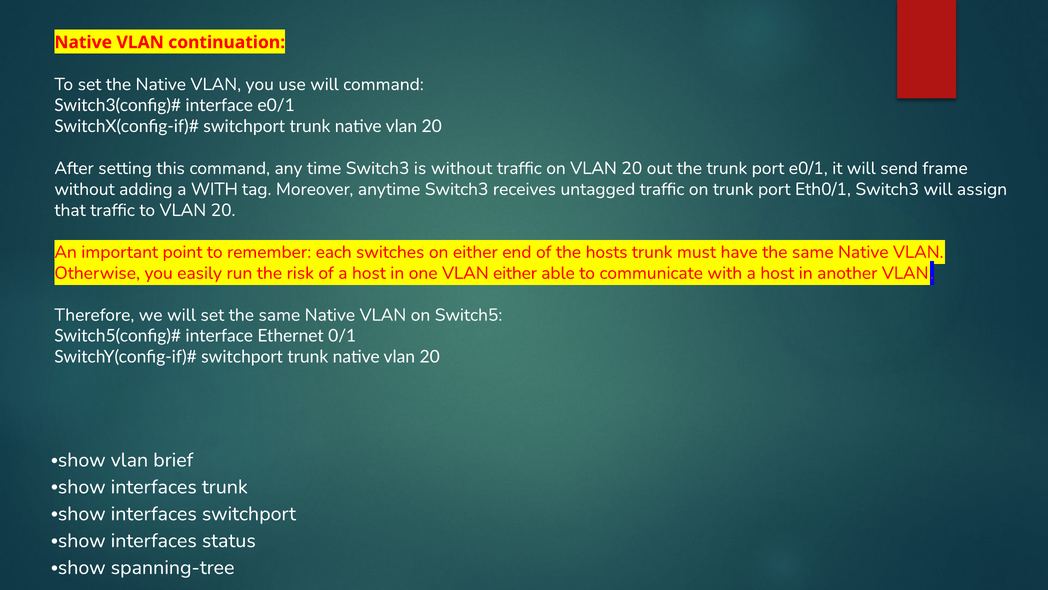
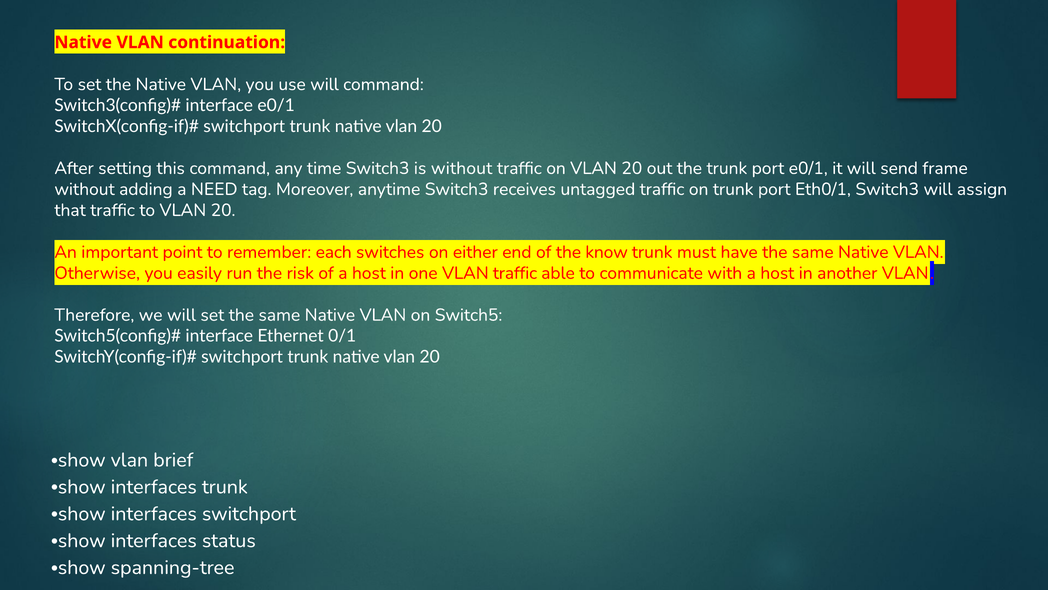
a WITH: WITH -> NEED
hosts: hosts -> know
VLAN either: either -> traffic
